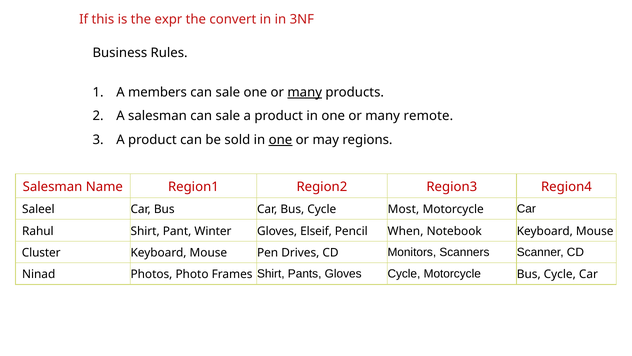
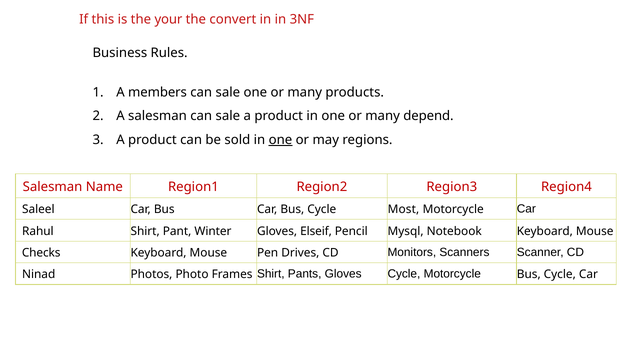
expr: expr -> your
many at (305, 92) underline: present -> none
remote: remote -> depend
When: When -> Mysql
Cluster: Cluster -> Checks
